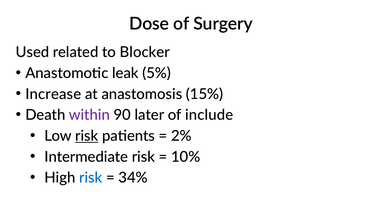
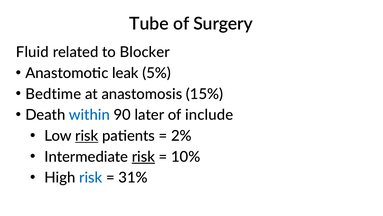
Dose: Dose -> Tube
Used: Used -> Fluid
Increase: Increase -> Bedtime
within colour: purple -> blue
risk at (143, 156) underline: none -> present
34%: 34% -> 31%
